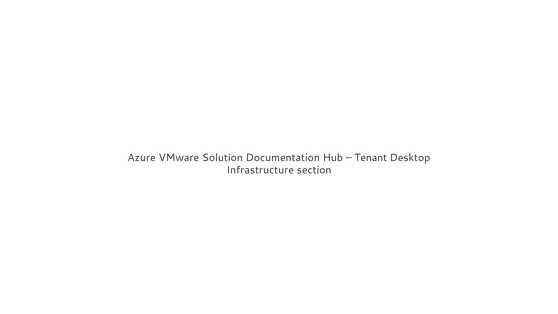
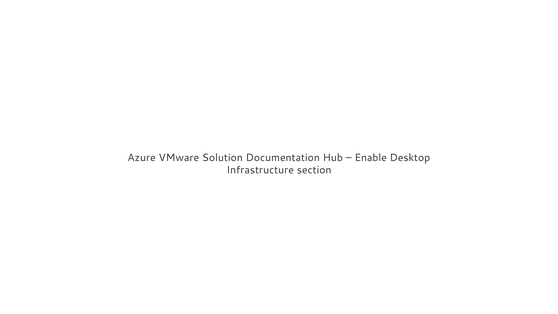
Tenant: Tenant -> Enable
